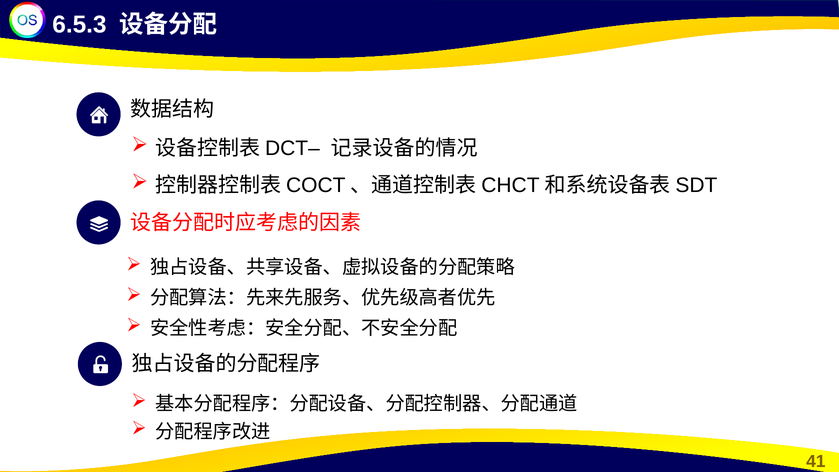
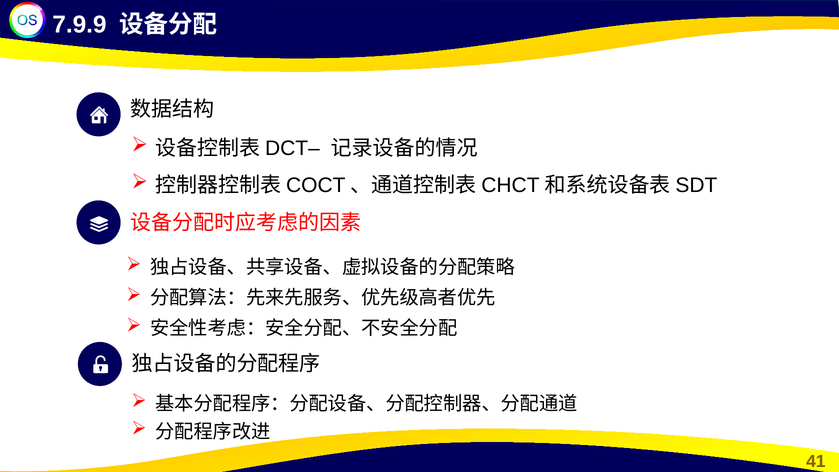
6.5.3: 6.5.3 -> 7.9.9
